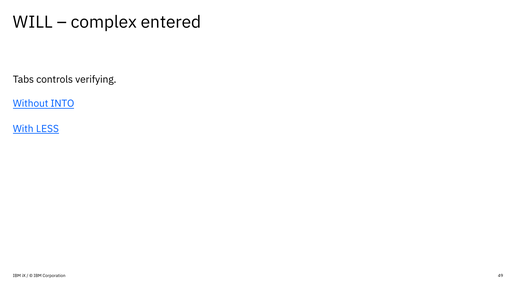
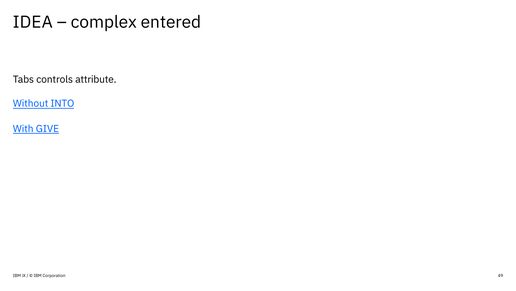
WILL: WILL -> IDEA
verifying: verifying -> attribute
LESS: LESS -> GIVE
